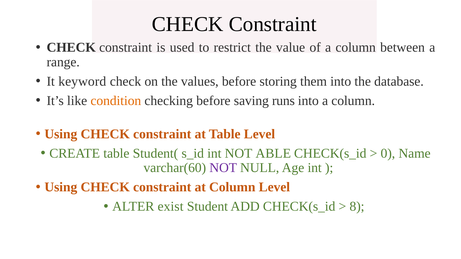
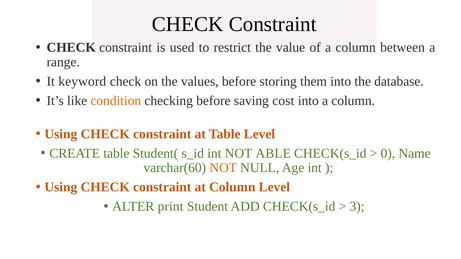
runs: runs -> cost
NOT at (223, 168) colour: purple -> orange
exist: exist -> print
8: 8 -> 3
